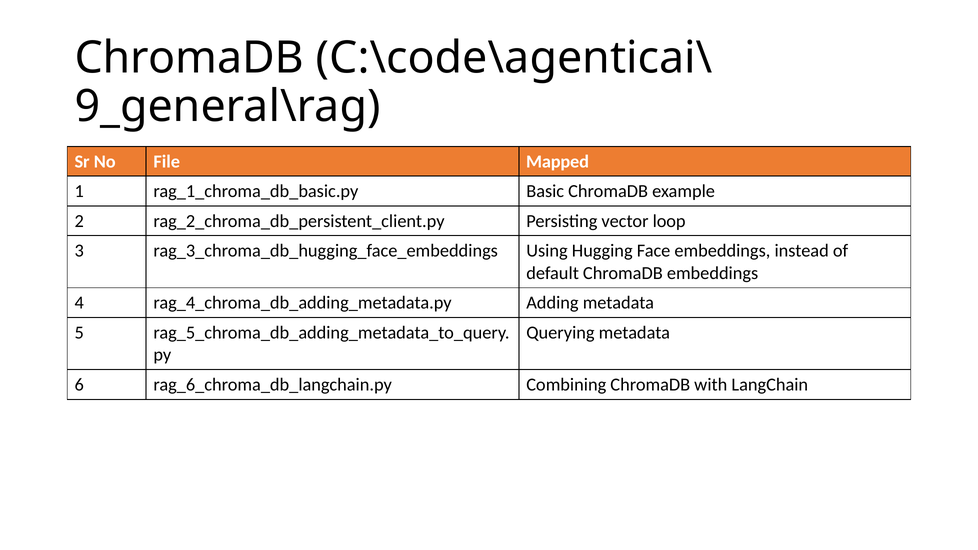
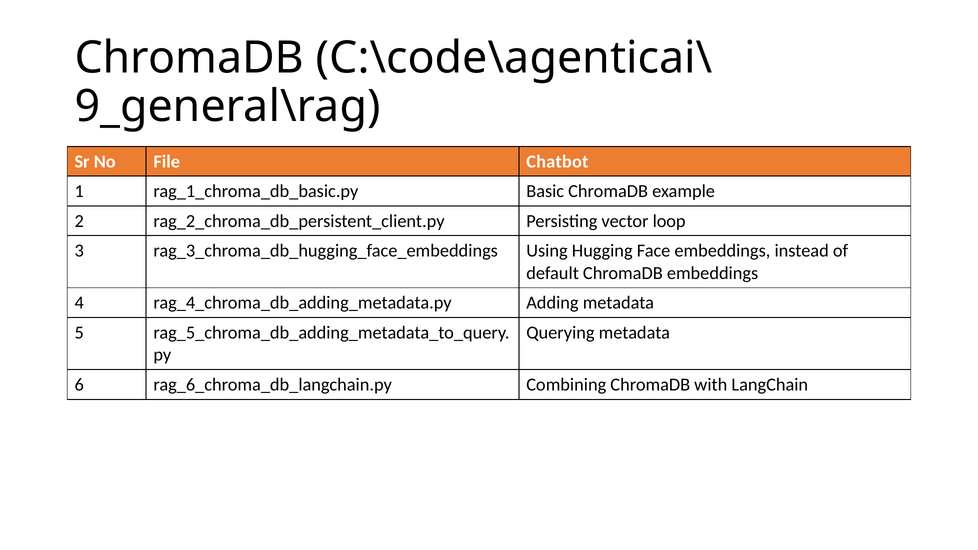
Mapped: Mapped -> Chatbot
